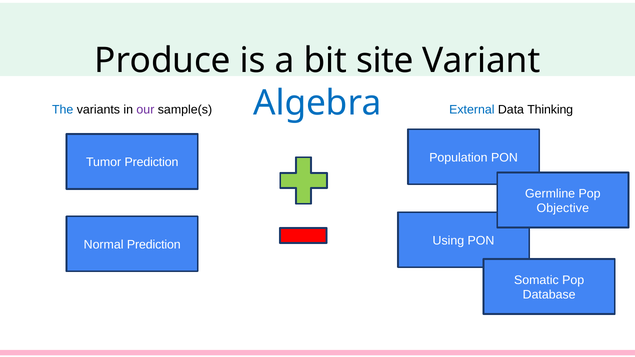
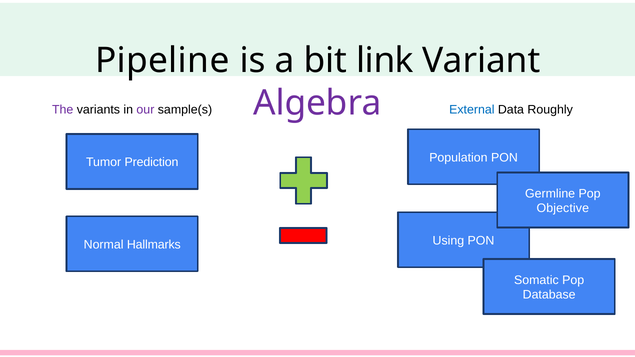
Produce: Produce -> Pipeline
site: site -> link
Algebra colour: blue -> purple
The colour: blue -> purple
Thinking: Thinking -> Roughly
Normal Prediction: Prediction -> Hallmarks
